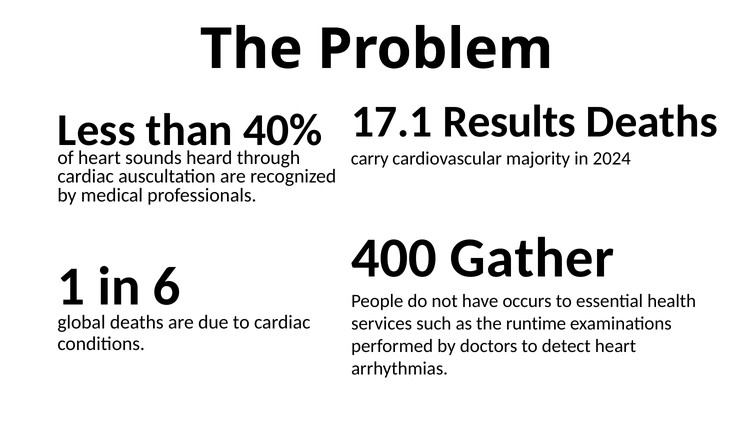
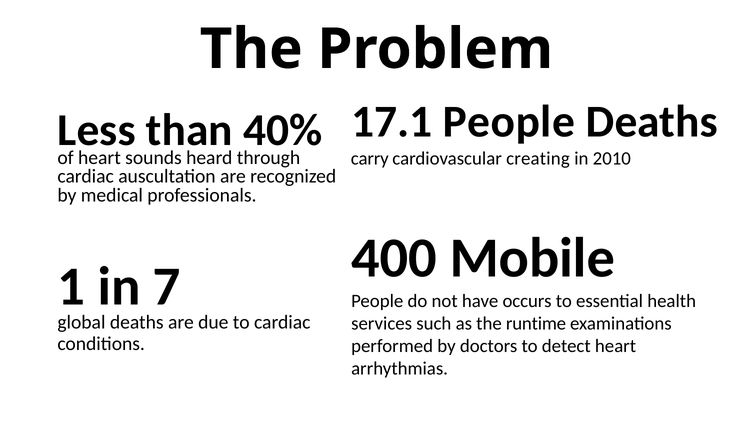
17.1 Results: Results -> People
majority: majority -> creating
2024: 2024 -> 2010
Gather: Gather -> Mobile
6: 6 -> 7
